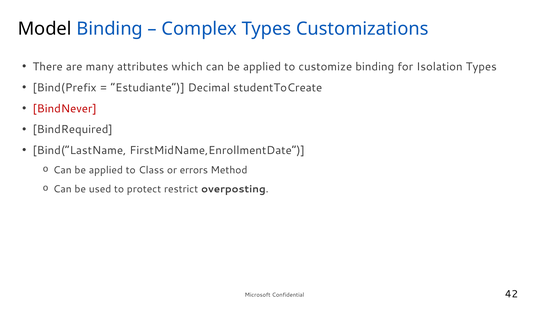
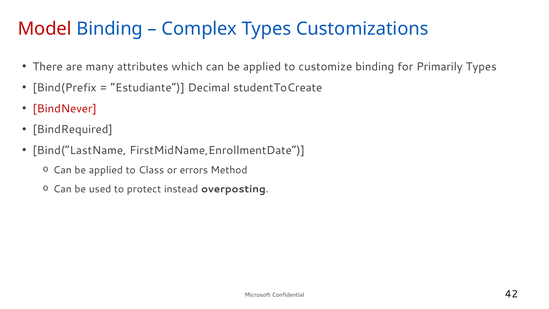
Model colour: black -> red
Isolation: Isolation -> Primarily
restrict: restrict -> instead
